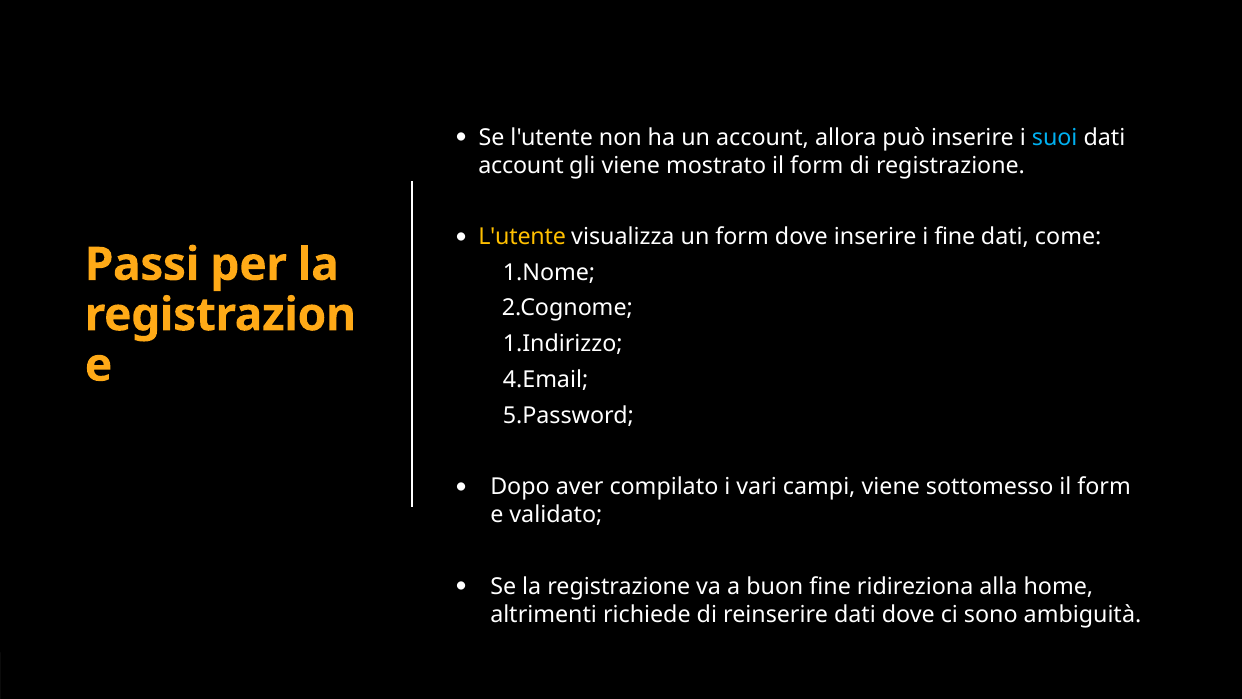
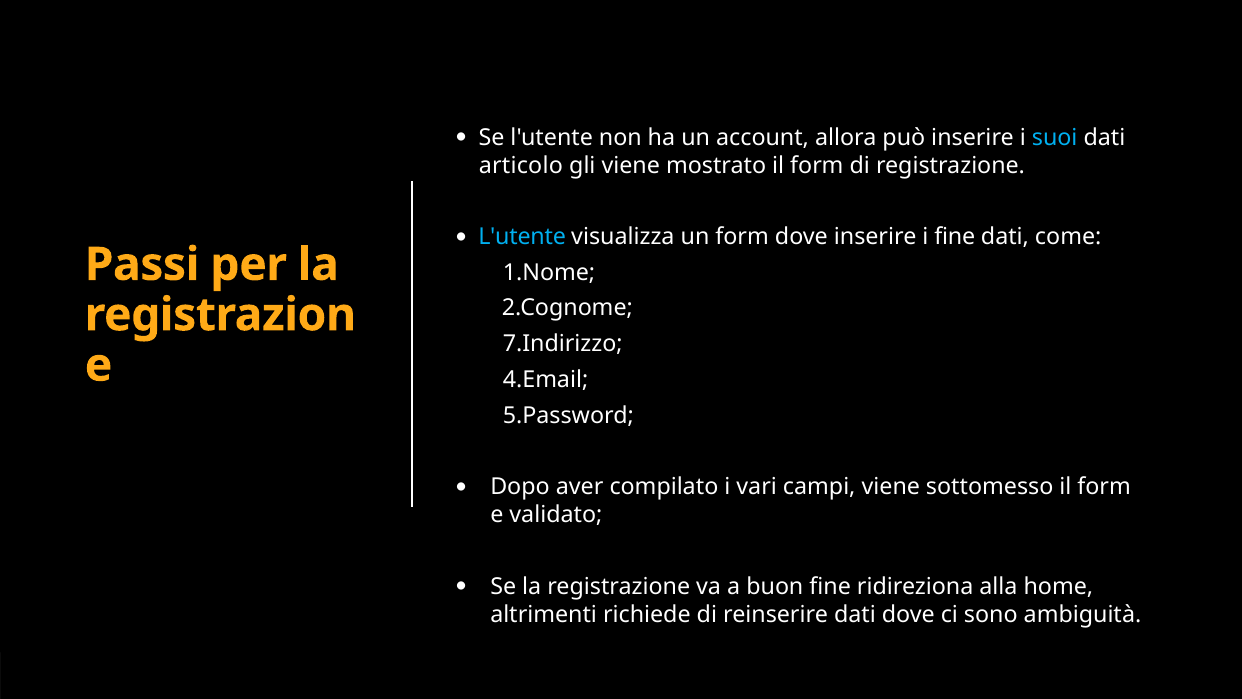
account at (521, 165): account -> articolo
L'utente at (522, 237) colour: yellow -> light blue
1.Indirizzo: 1.Indirizzo -> 7.Indirizzo
